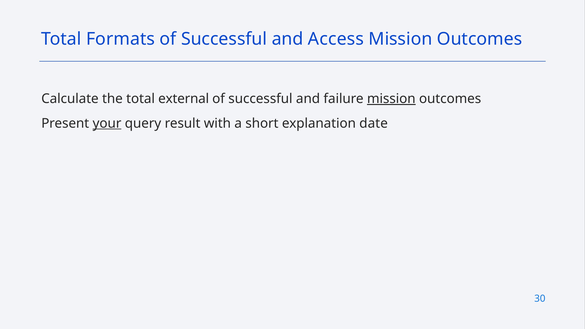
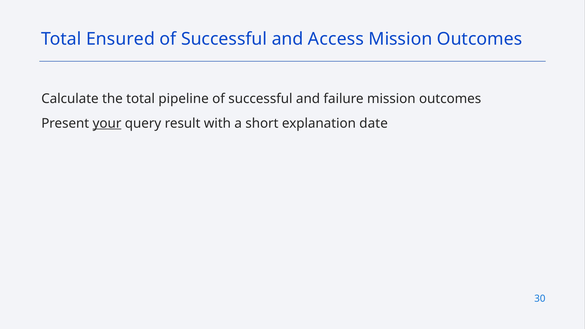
Formats: Formats -> Ensured
external: external -> pipeline
mission at (391, 99) underline: present -> none
